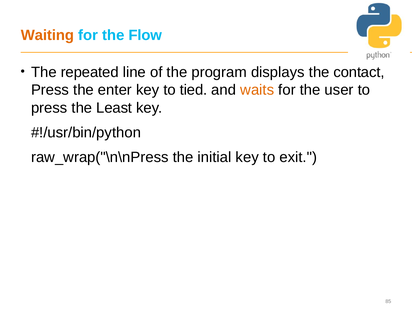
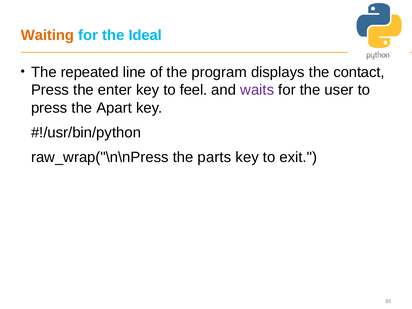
Flow: Flow -> Ideal
tied: tied -> feel
waits colour: orange -> purple
Least: Least -> Apart
initial: initial -> parts
